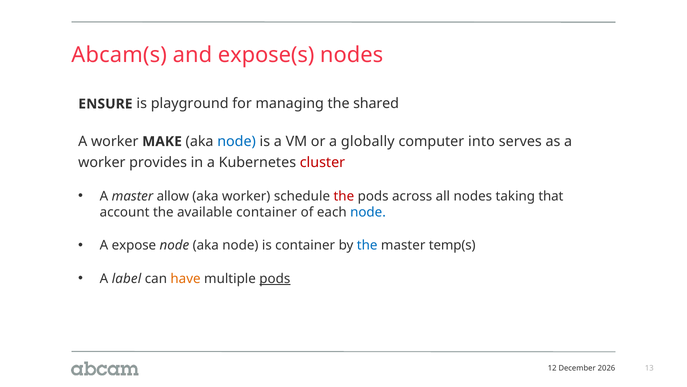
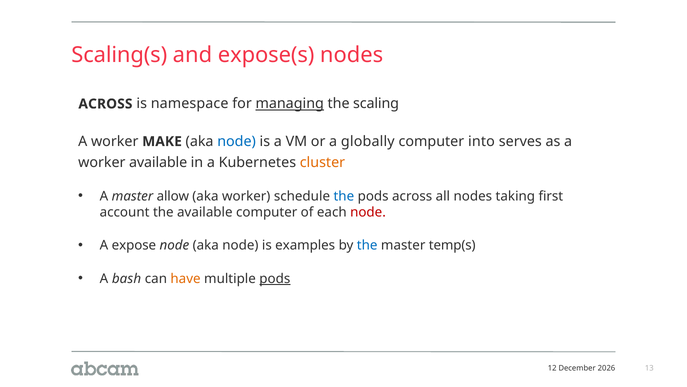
Abcam(s: Abcam(s -> Scaling(s
ENSURE at (105, 104): ENSURE -> ACROSS
playground: playground -> namespace
managing underline: none -> present
shared: shared -> scaling
worker provides: provides -> available
cluster colour: red -> orange
the at (344, 196) colour: red -> blue
that: that -> first
available container: container -> computer
node at (368, 212) colour: blue -> red
is container: container -> examples
label: label -> bash
